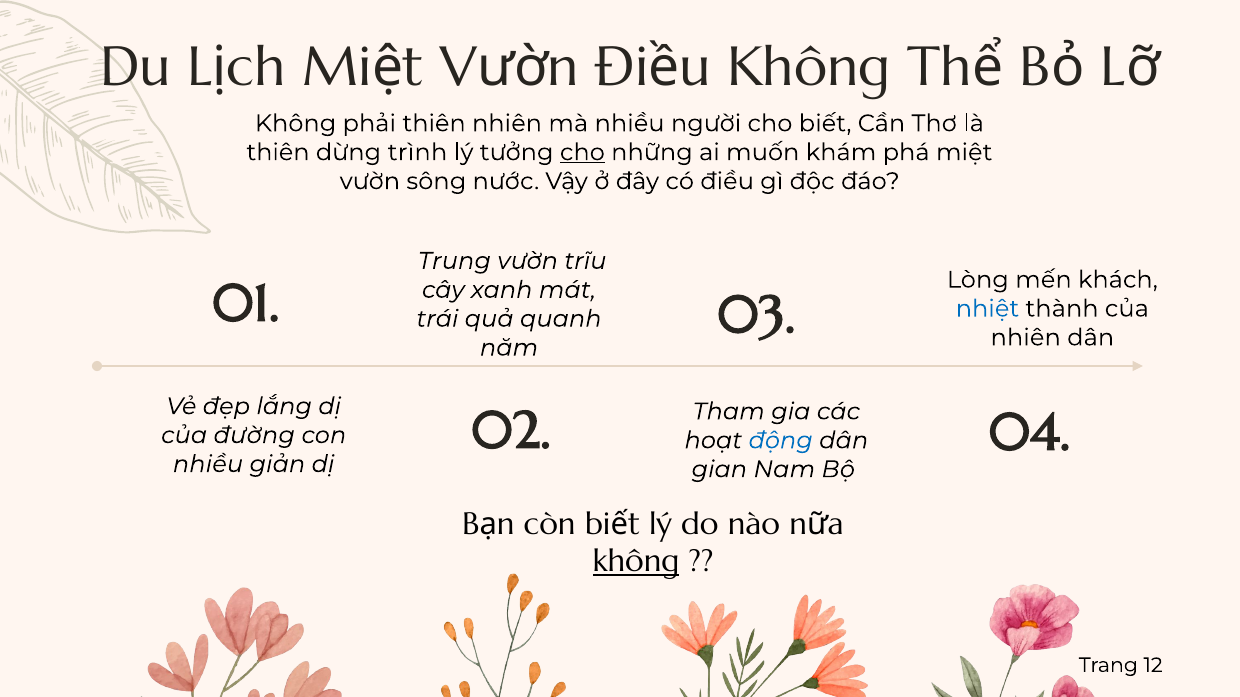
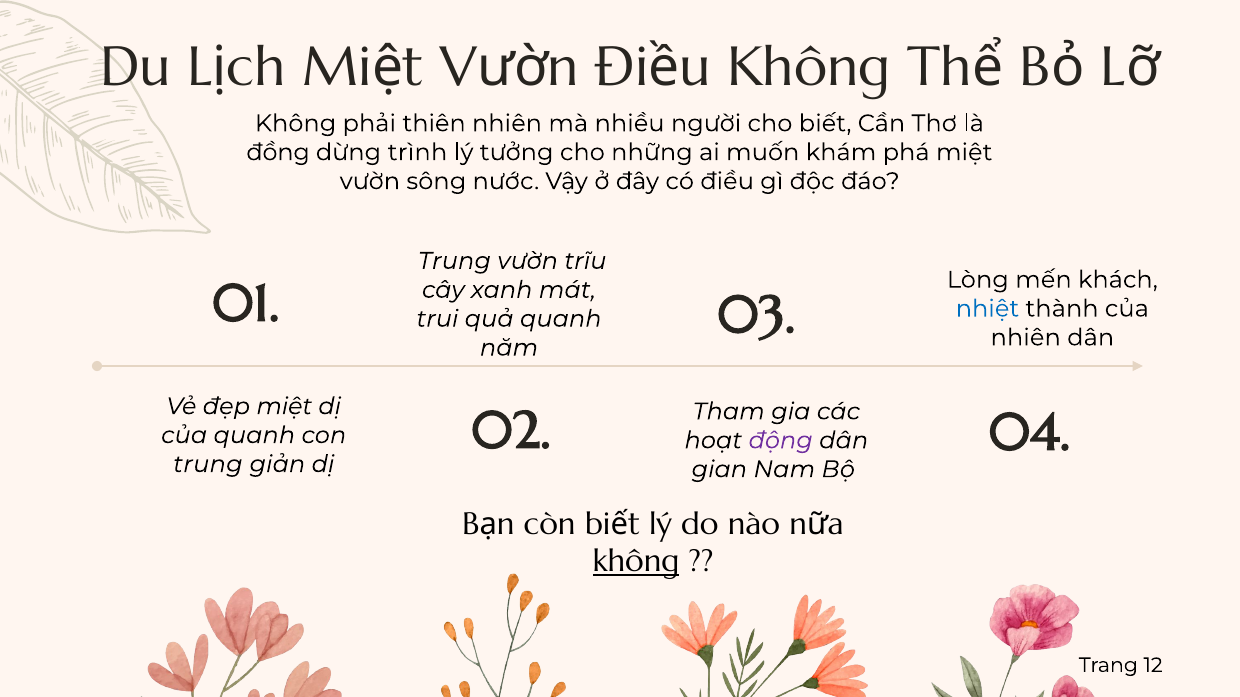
thiên at (278, 152): thiên -> đồng
cho at (582, 152) underline: present -> none
trái: trái -> trui
đẹp lắng: lắng -> miệt
của đường: đường -> quanh
động colour: blue -> purple
nhiều at (208, 464): nhiều -> trung
